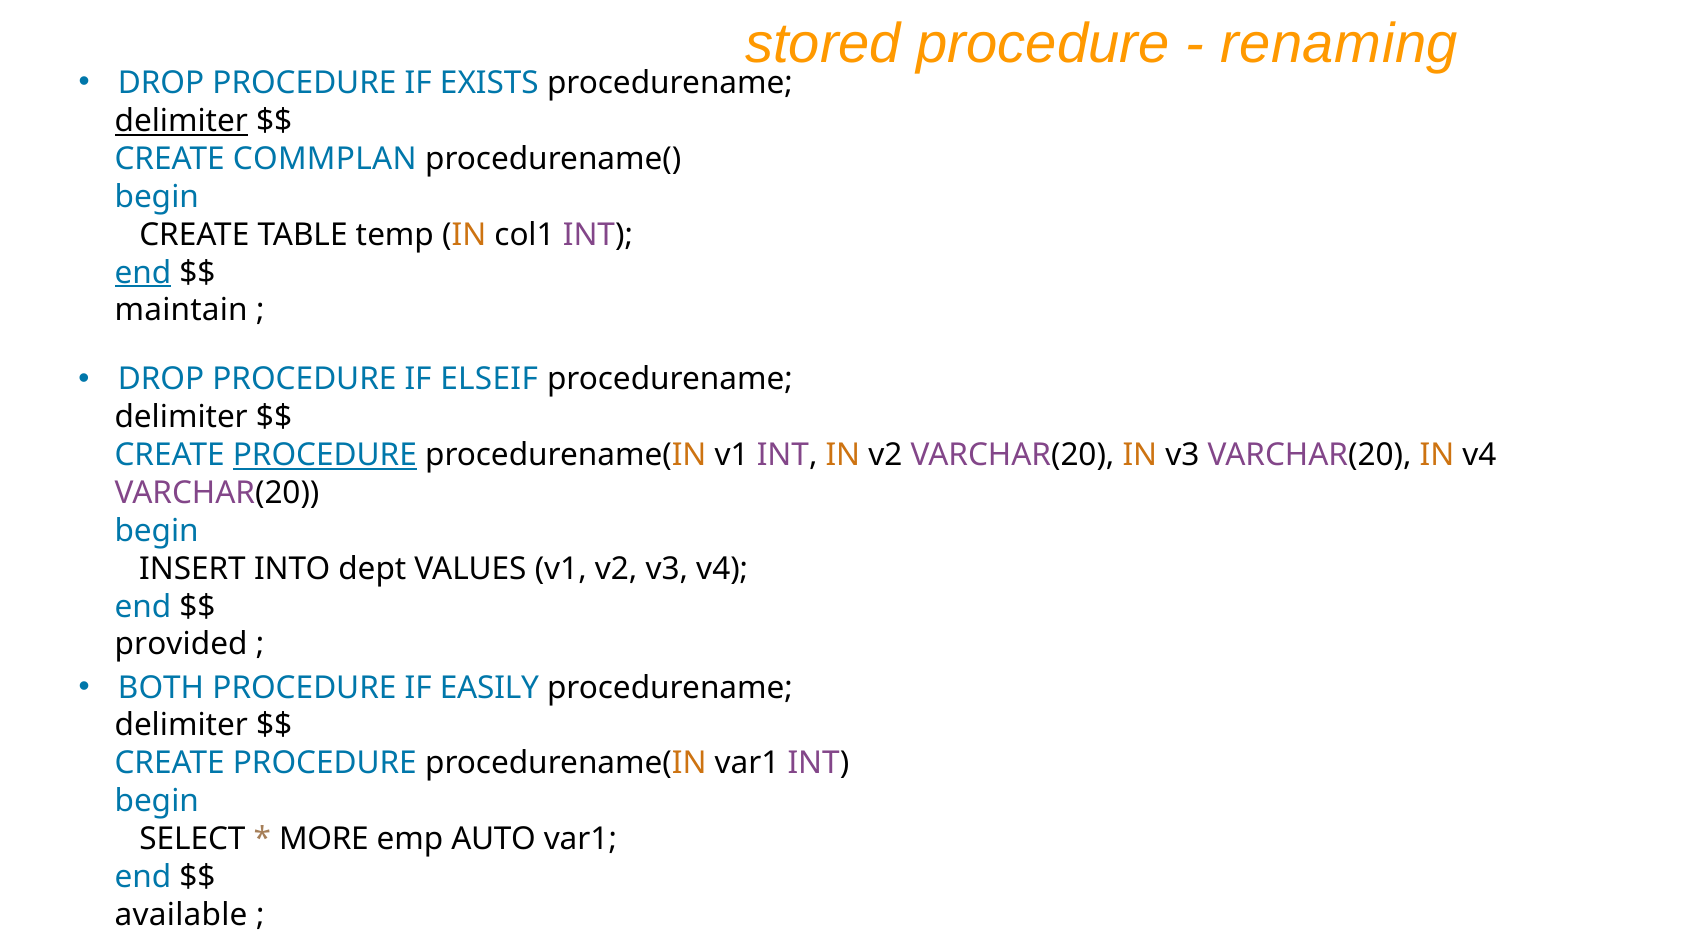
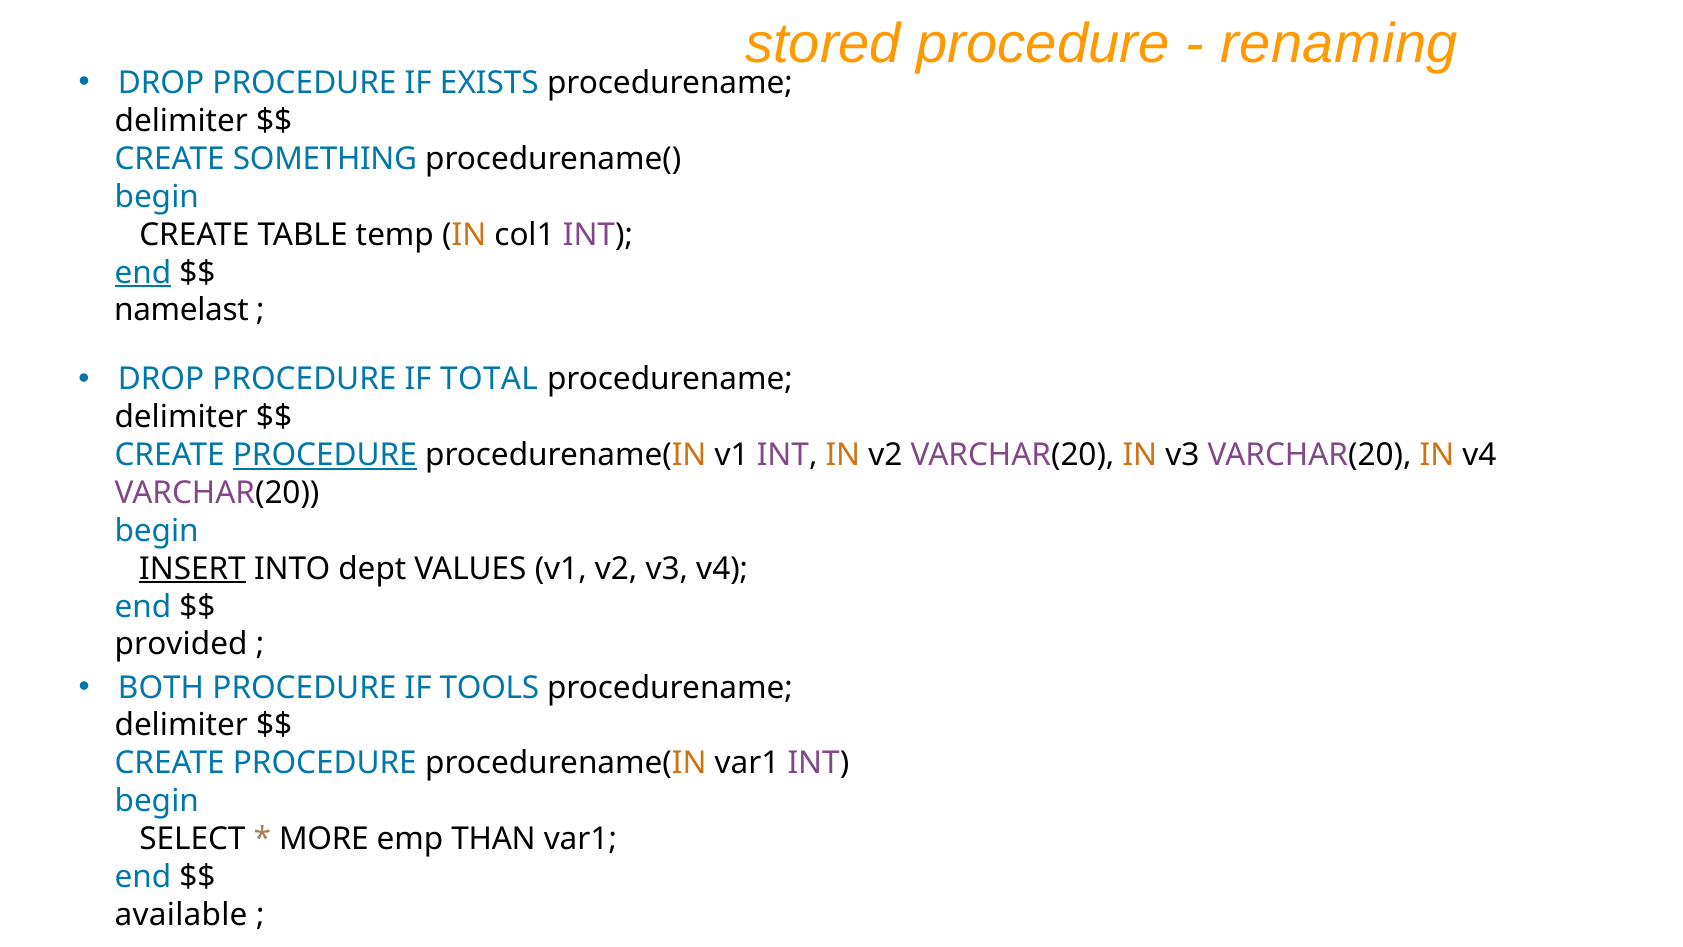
delimiter at (181, 121) underline: present -> none
COMMPLAN: COMMPLAN -> SOMETHING
maintain: maintain -> namelast
ELSEIF: ELSEIF -> TOTAL
INSERT underline: none -> present
EASILY: EASILY -> TOOLS
AUTO: AUTO -> THAN
